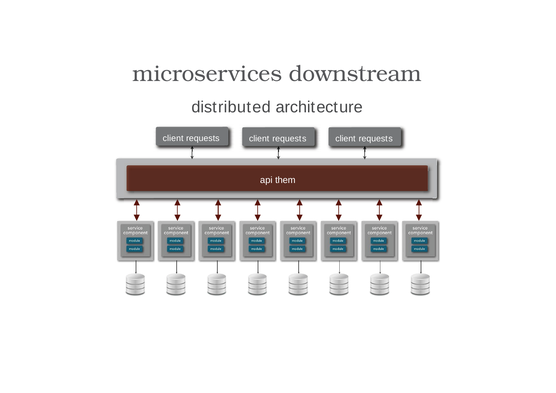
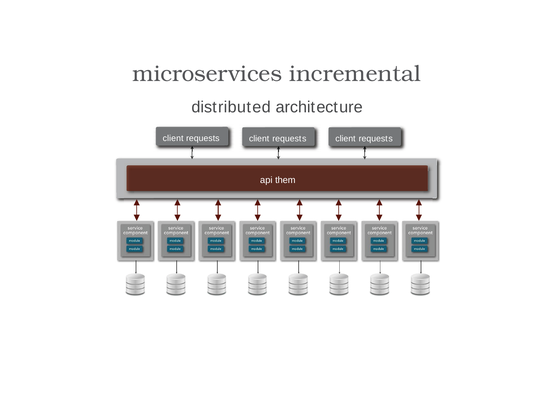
downstream: downstream -> incremental
